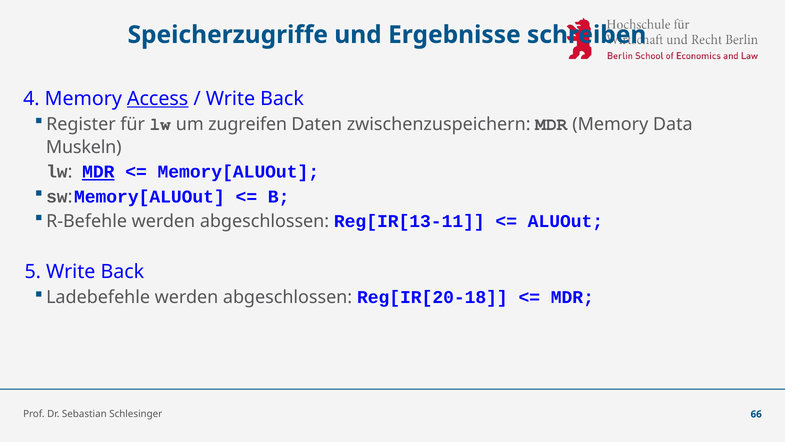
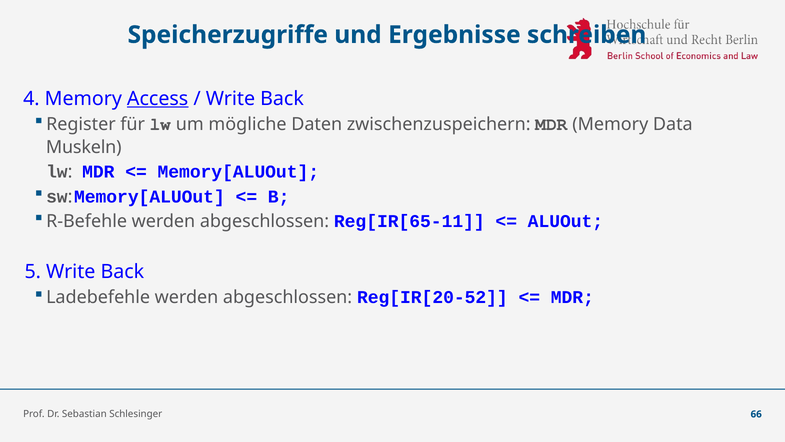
zugreifen: zugreifen -> mögliche
MDR at (98, 172) underline: present -> none
Reg[IR[13-11: Reg[IR[13-11 -> Reg[IR[65-11
Reg[IR[20-18: Reg[IR[20-18 -> Reg[IR[20-52
